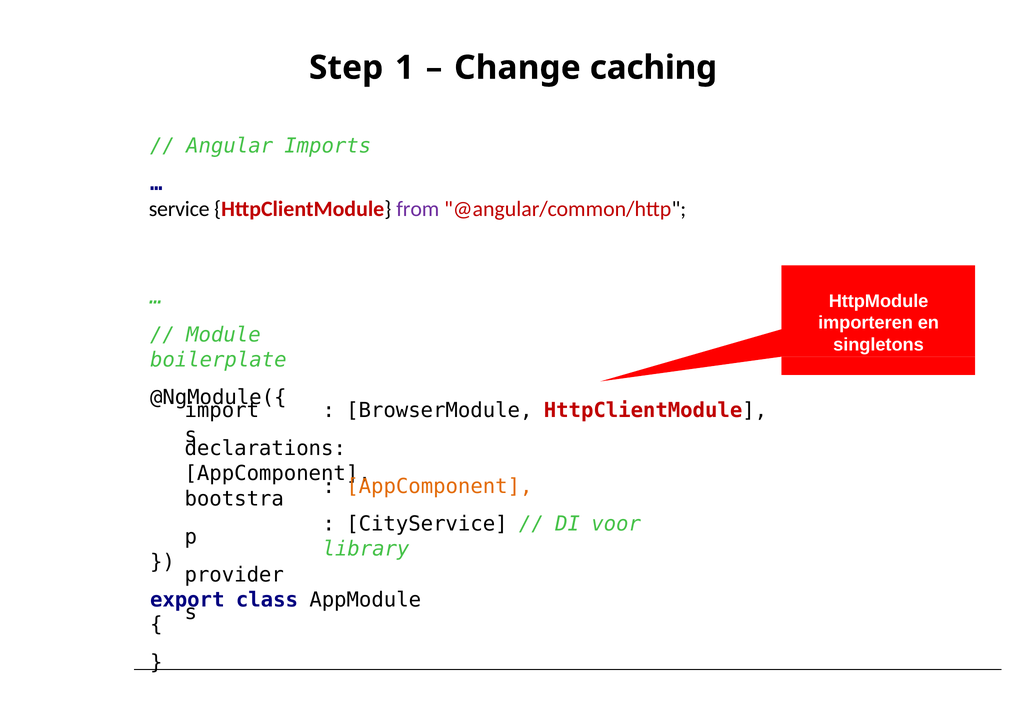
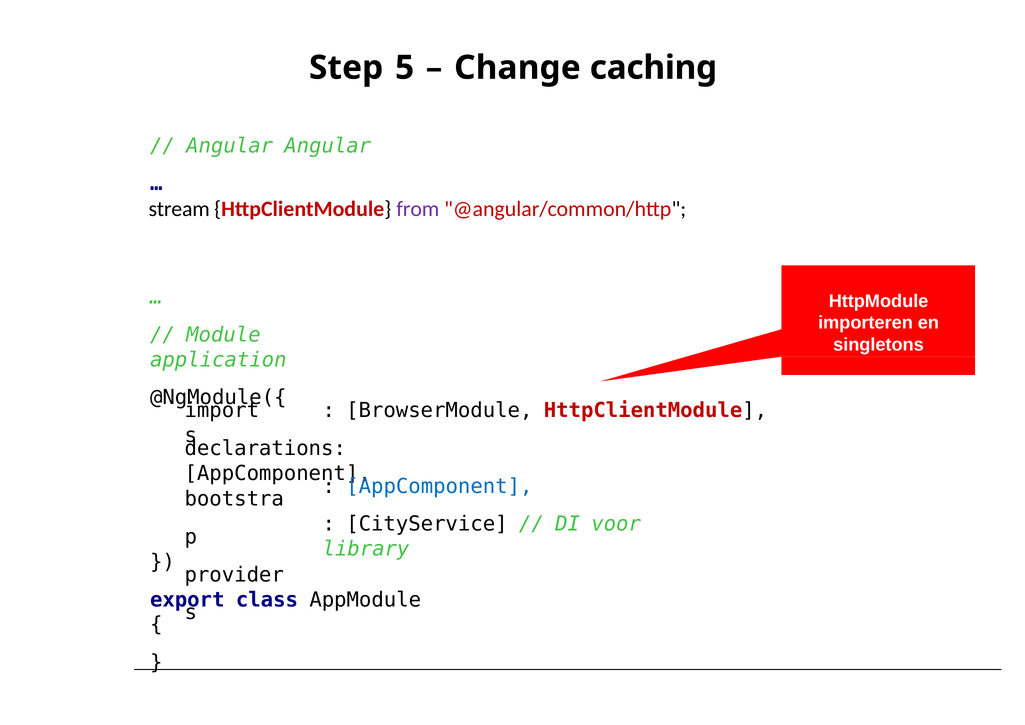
1: 1 -> 5
Angular Imports: Imports -> Angular
service: service -> stream
boilerplate: boilerplate -> application
AppComponent at (439, 486) colour: orange -> blue
